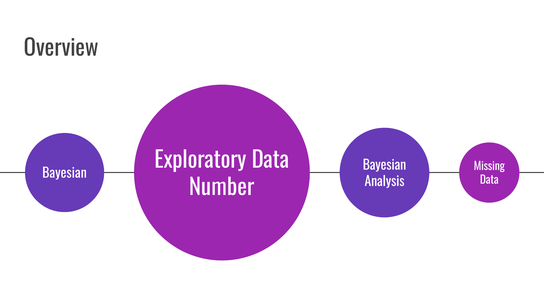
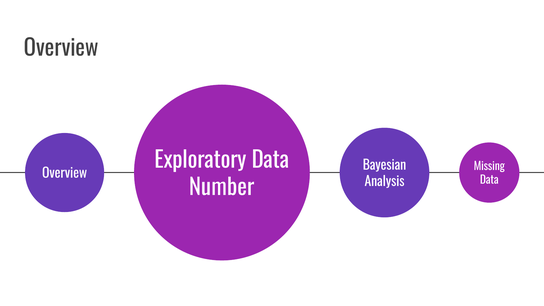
Bayesian at (65, 173): Bayesian -> Overview
